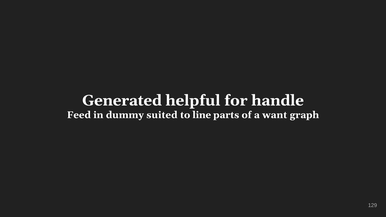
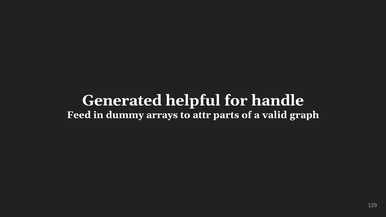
suited: suited -> arrays
line: line -> attr
want: want -> valid
